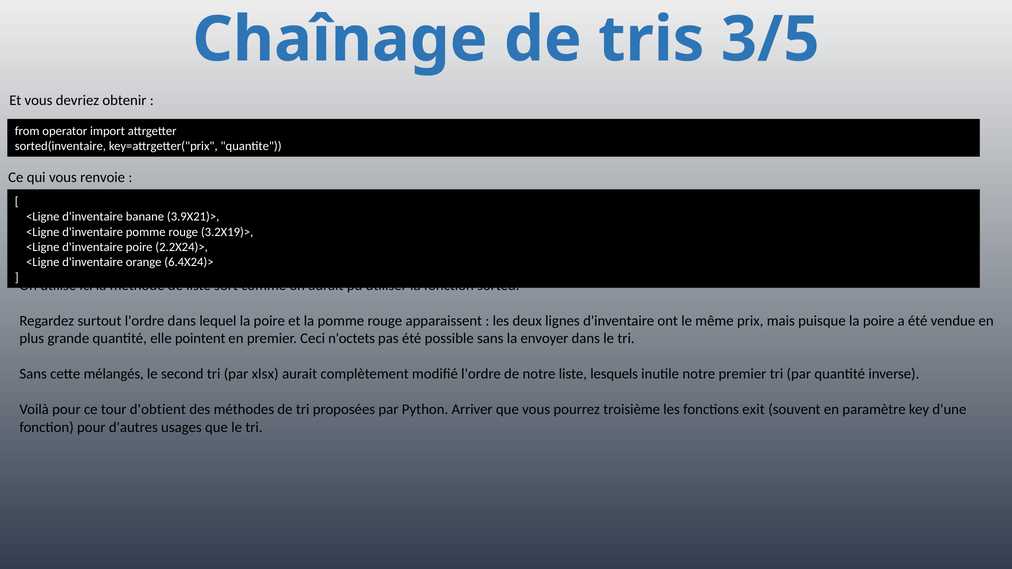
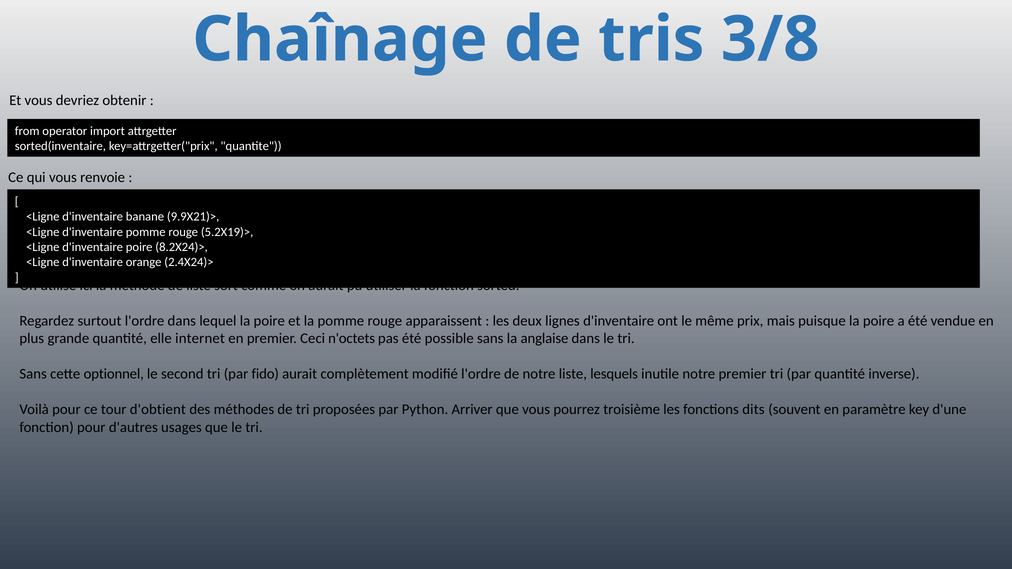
3/5: 3/5 -> 3/8
3.9X21)>: 3.9X21)> -> 9.9X21)>
3.2X19)>: 3.2X19)> -> 5.2X19)>
2.2X24)>: 2.2X24)> -> 8.2X24)>
6.4X24)>: 6.4X24)> -> 2.4X24)>
pointent: pointent -> internet
envoyer: envoyer -> anglaise
mélangés: mélangés -> optionnel
xlsx: xlsx -> fido
exit: exit -> dits
